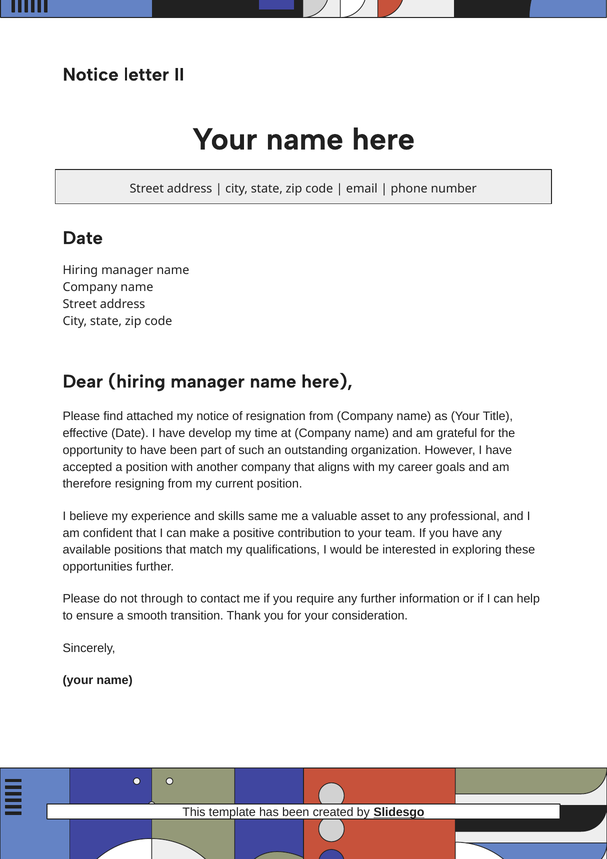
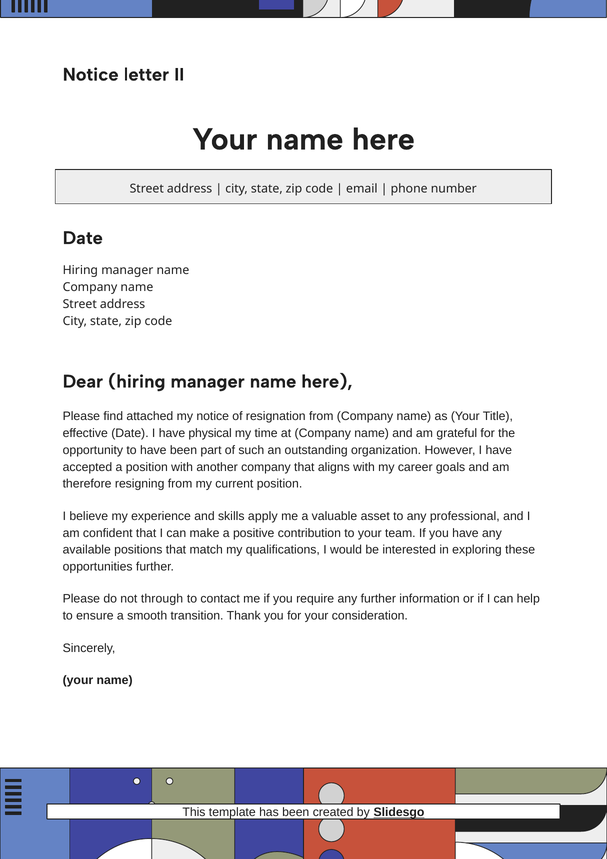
develop: develop -> physical
same: same -> apply
